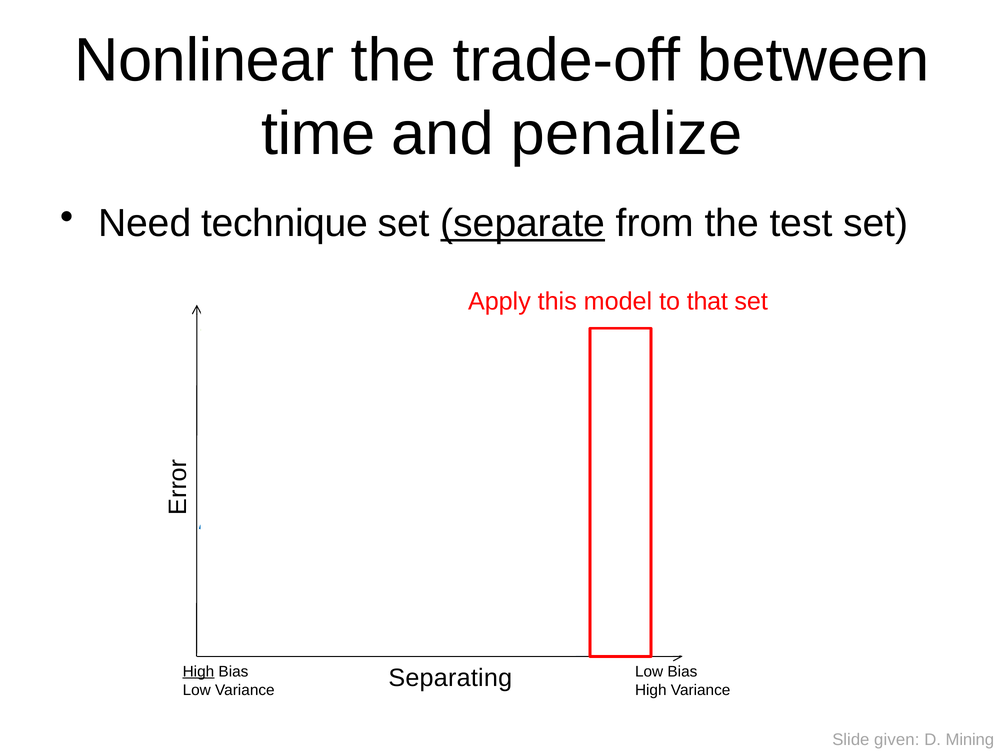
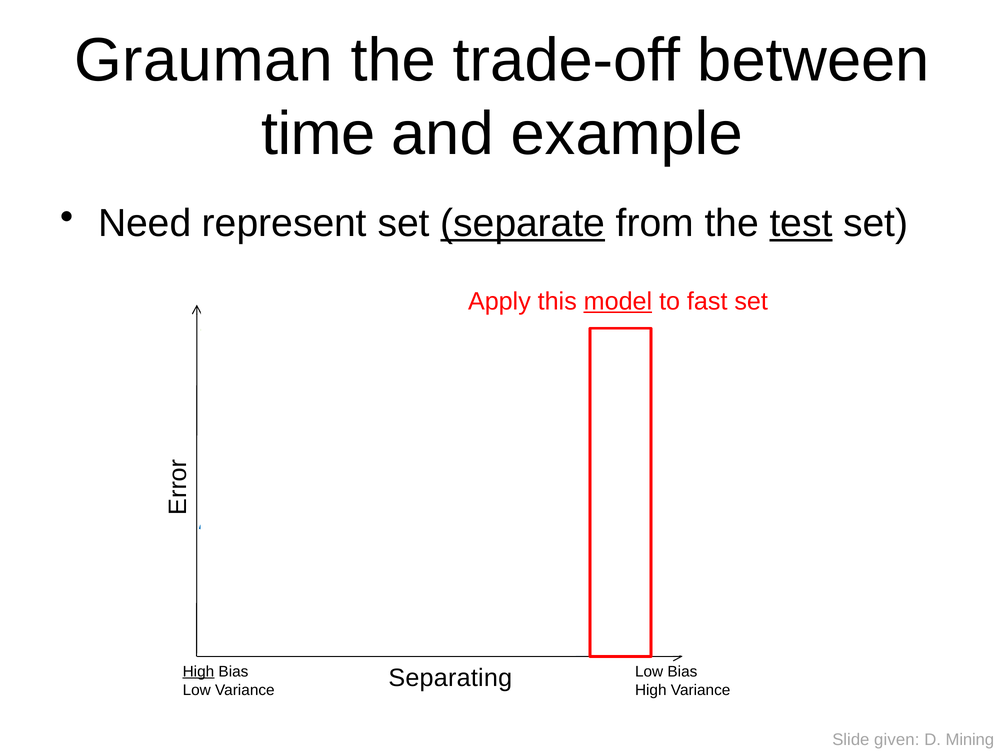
Nonlinear: Nonlinear -> Grauman
penalize: penalize -> example
technique: technique -> represent
test underline: none -> present
model underline: none -> present
that: that -> fast
